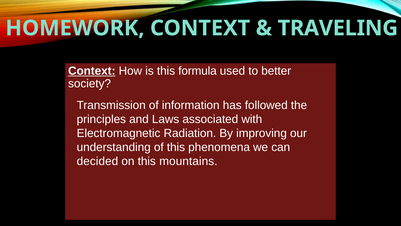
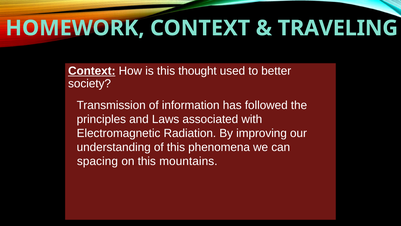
formula: formula -> thought
decided: decided -> spacing
